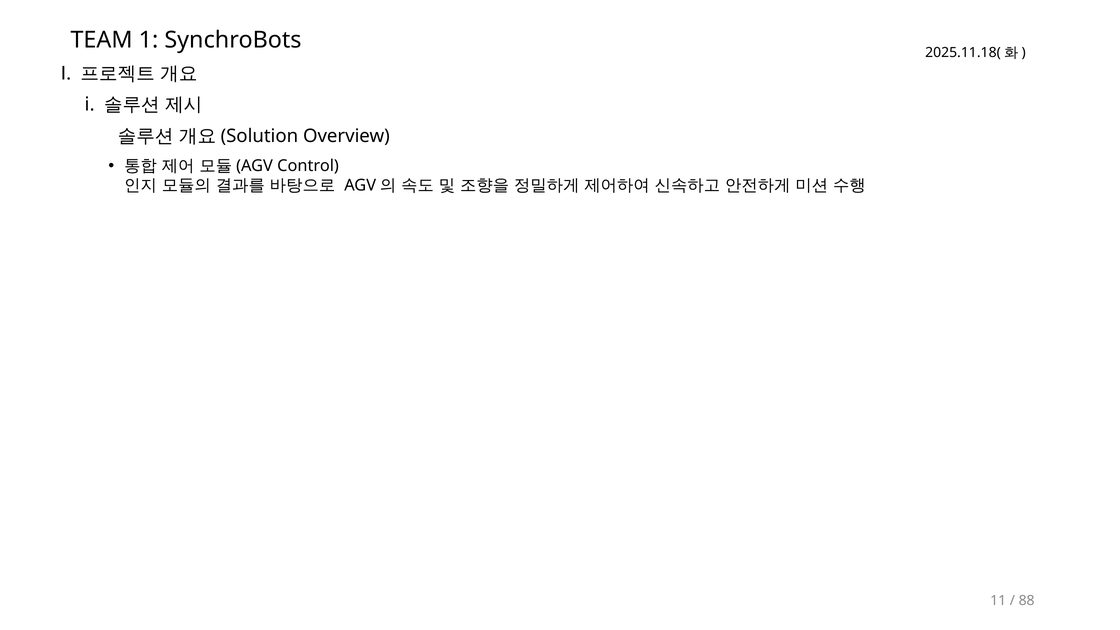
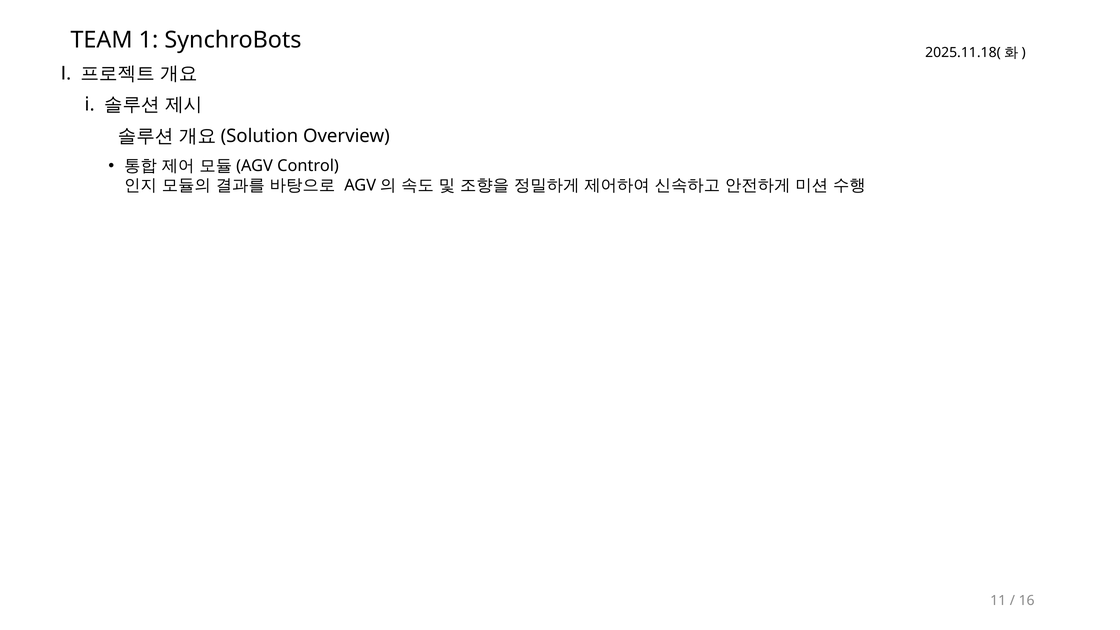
88: 88 -> 16
